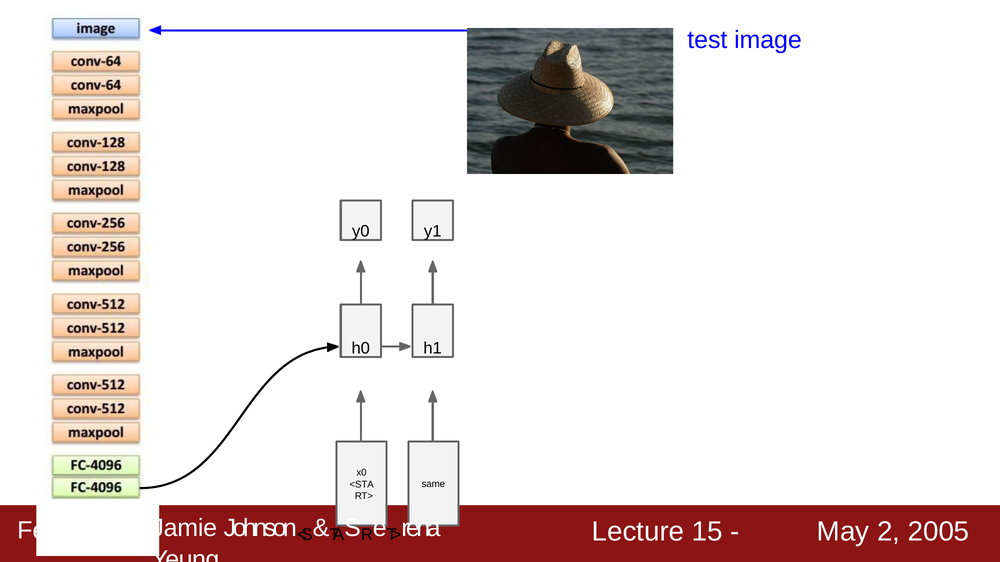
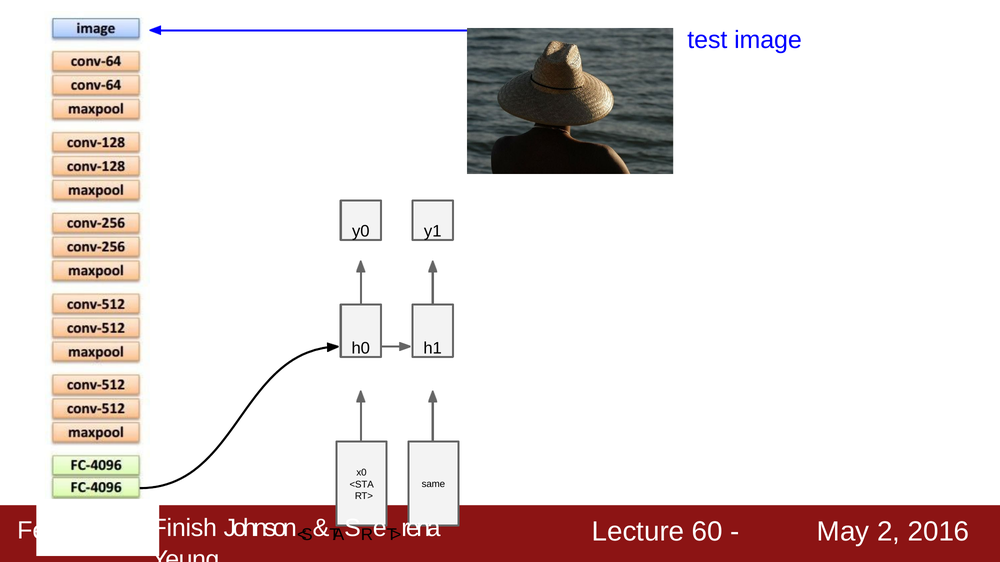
15: 15 -> 60
2005: 2005 -> 2016
Jamie: Jamie -> Finish
